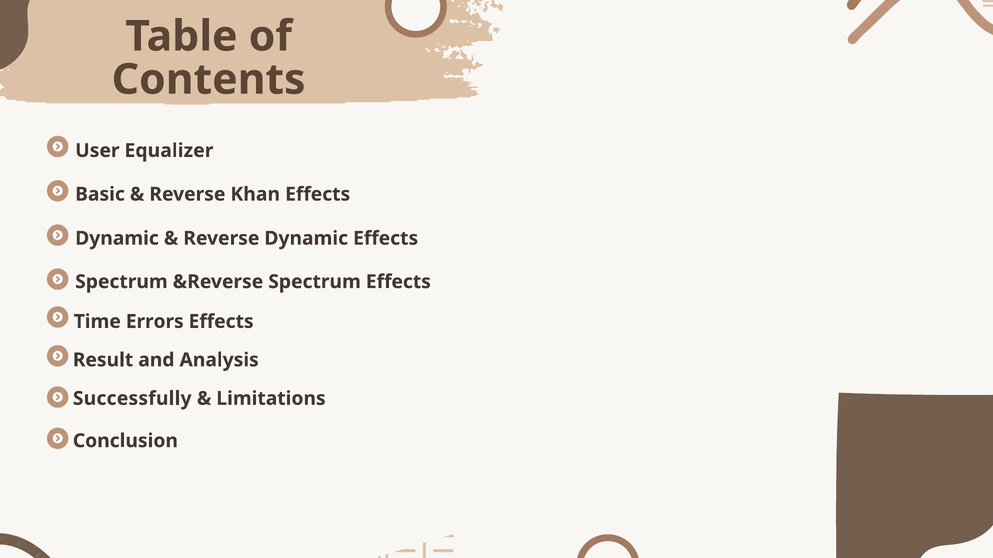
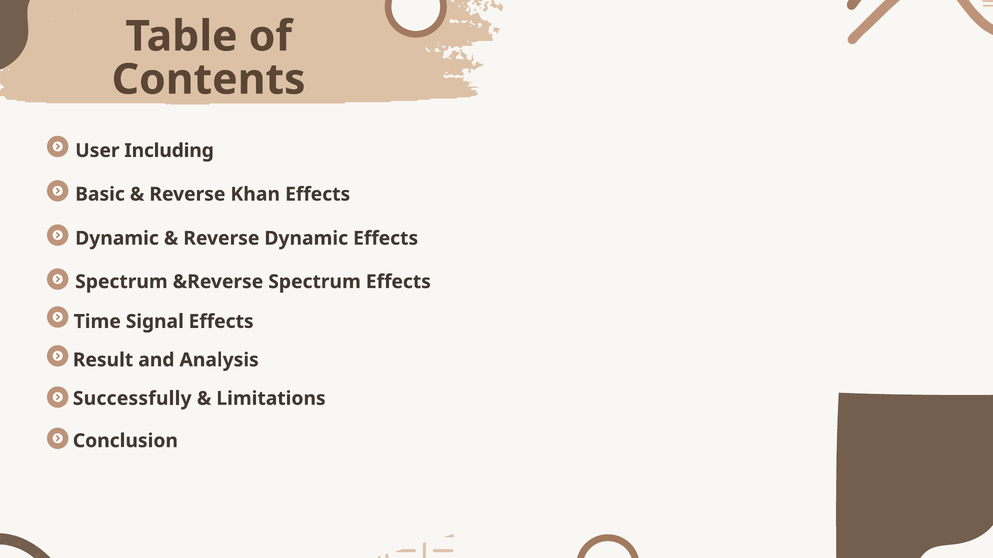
Equalizer: Equalizer -> Including
Errors: Errors -> Signal
